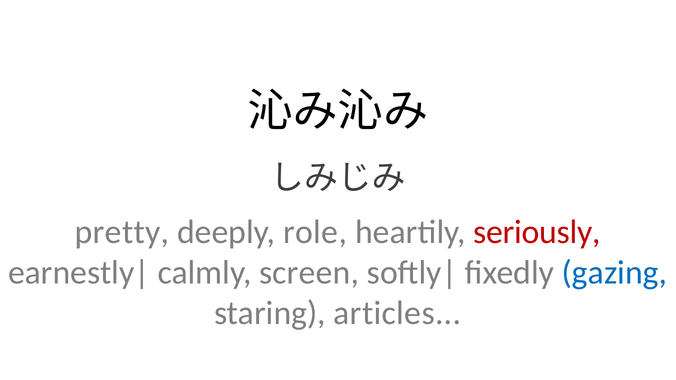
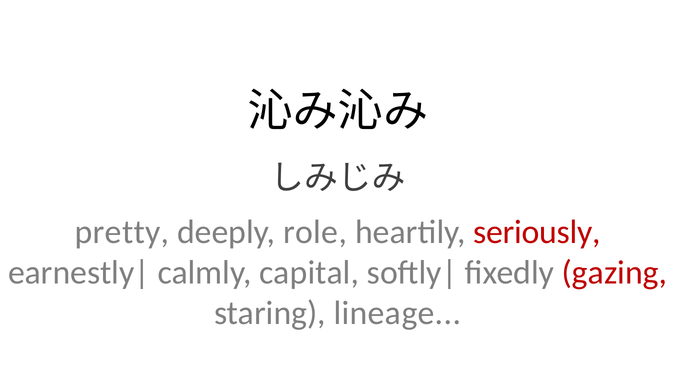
screen: screen -> capital
gazing colour: blue -> red
articles: articles -> lineage
